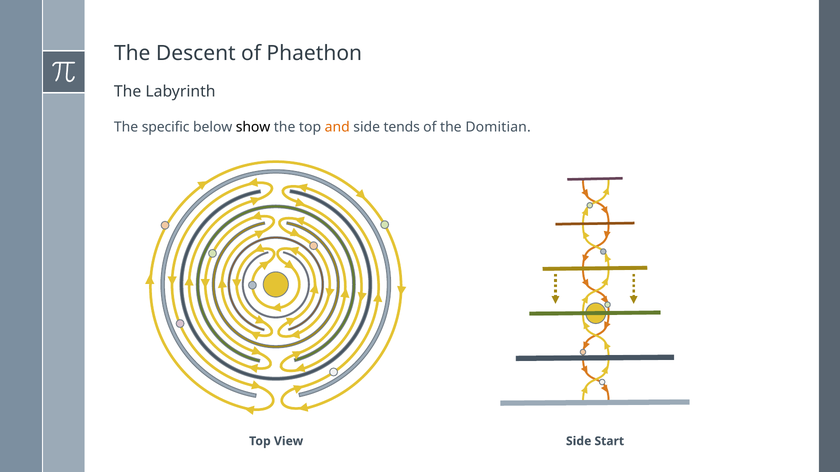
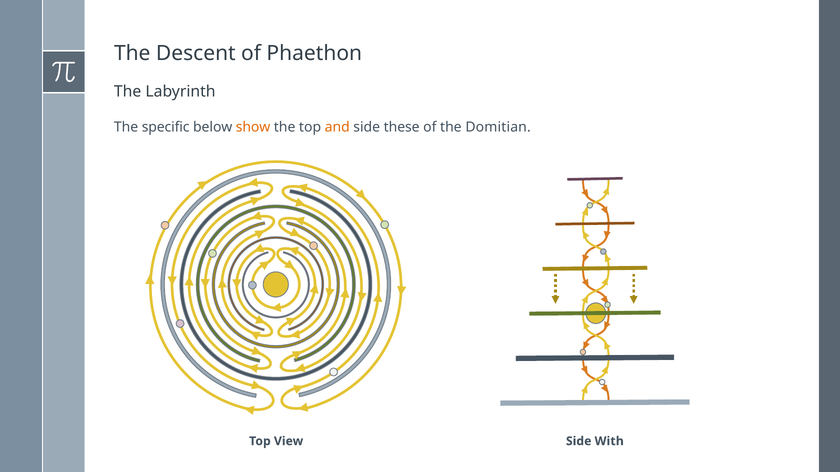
show colour: black -> orange
tends: tends -> these
Start: Start -> With
